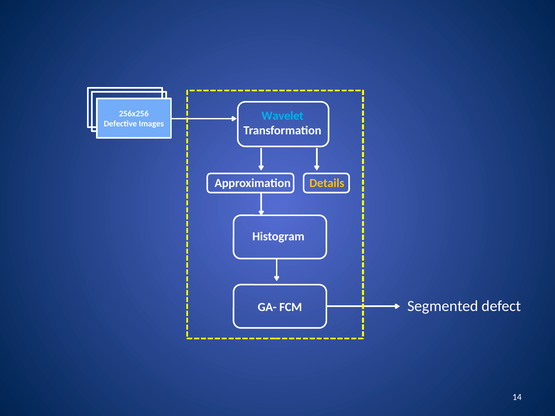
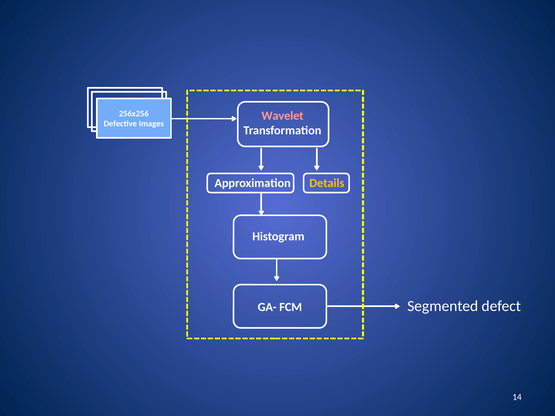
Wavelet colour: light blue -> pink
